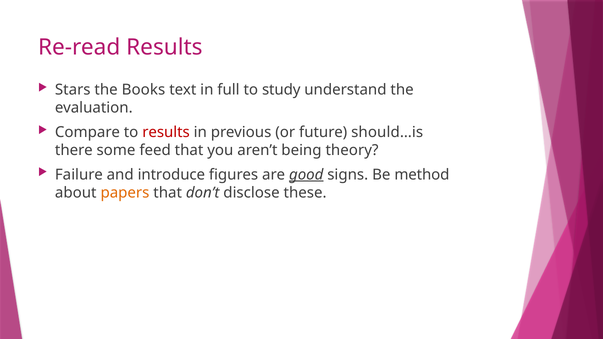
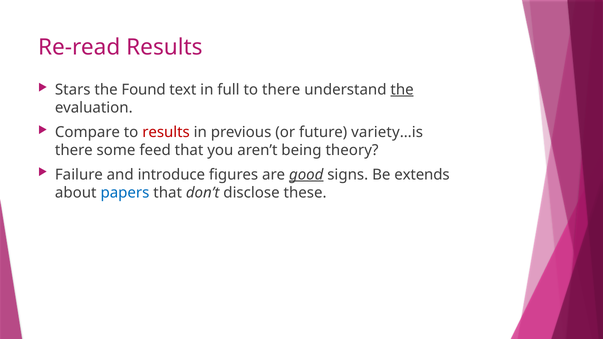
Books: Books -> Found
to study: study -> there
the at (402, 90) underline: none -> present
should…is: should…is -> variety…is
method: method -> extends
papers colour: orange -> blue
